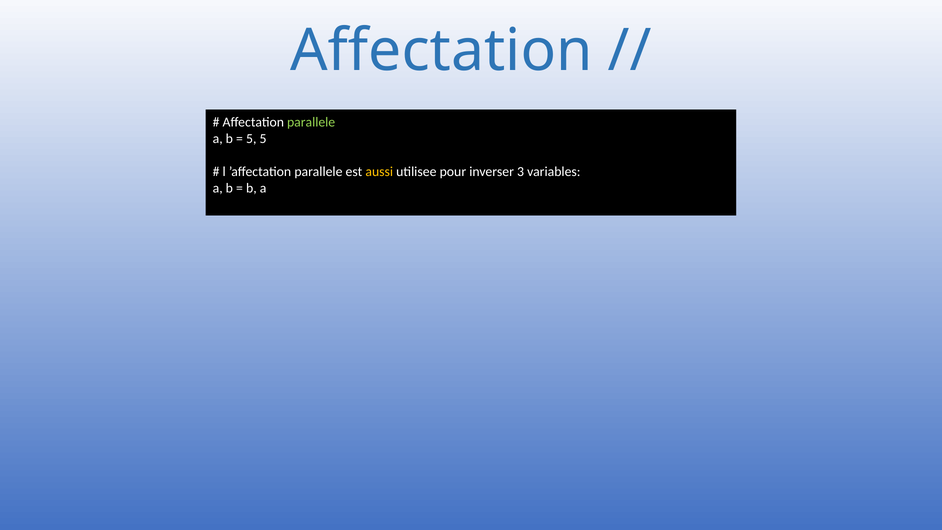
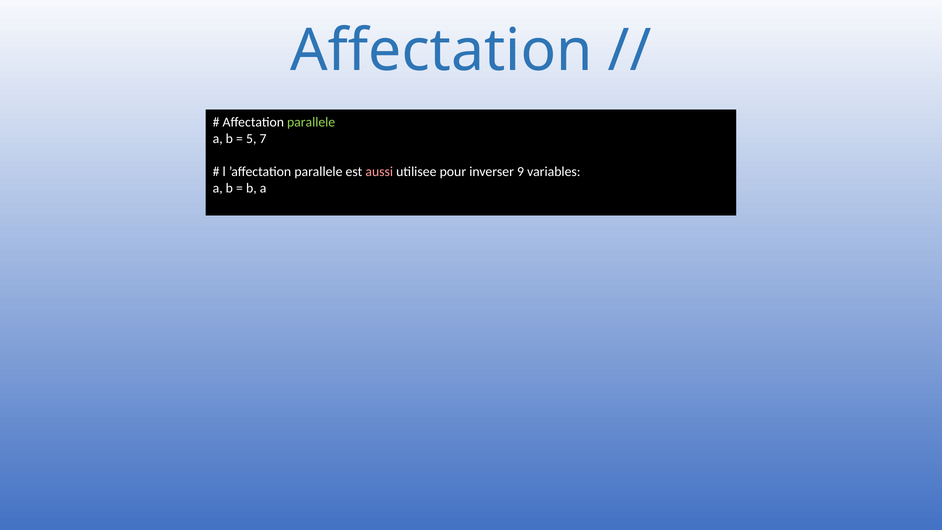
5 5: 5 -> 7
aussi colour: yellow -> pink
3: 3 -> 9
